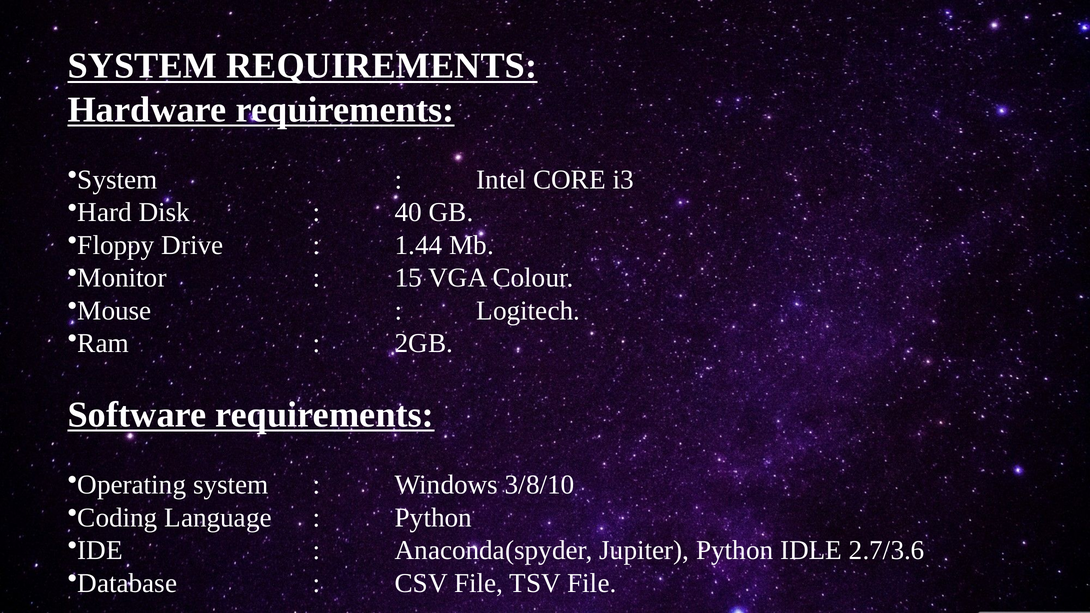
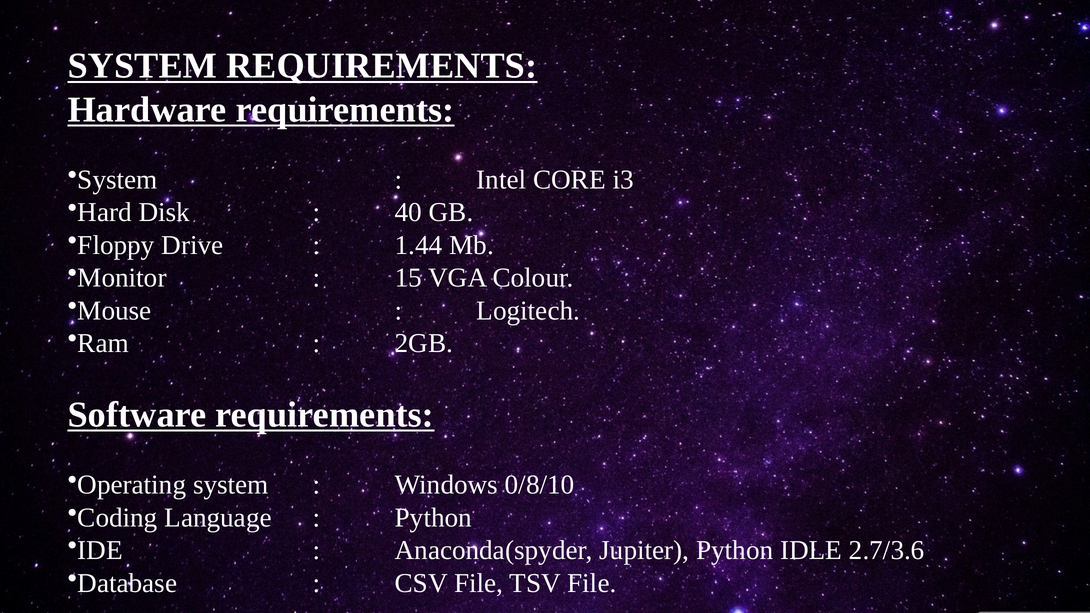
3/8/10: 3/8/10 -> 0/8/10
